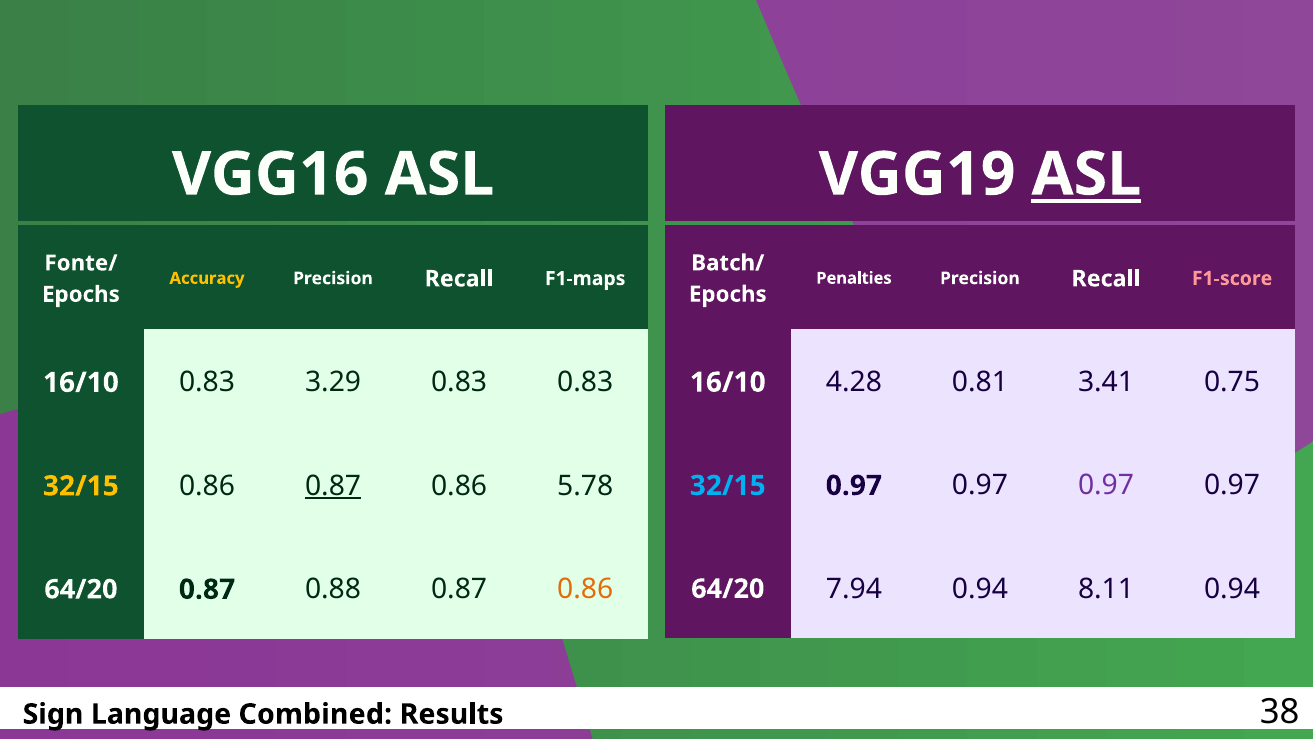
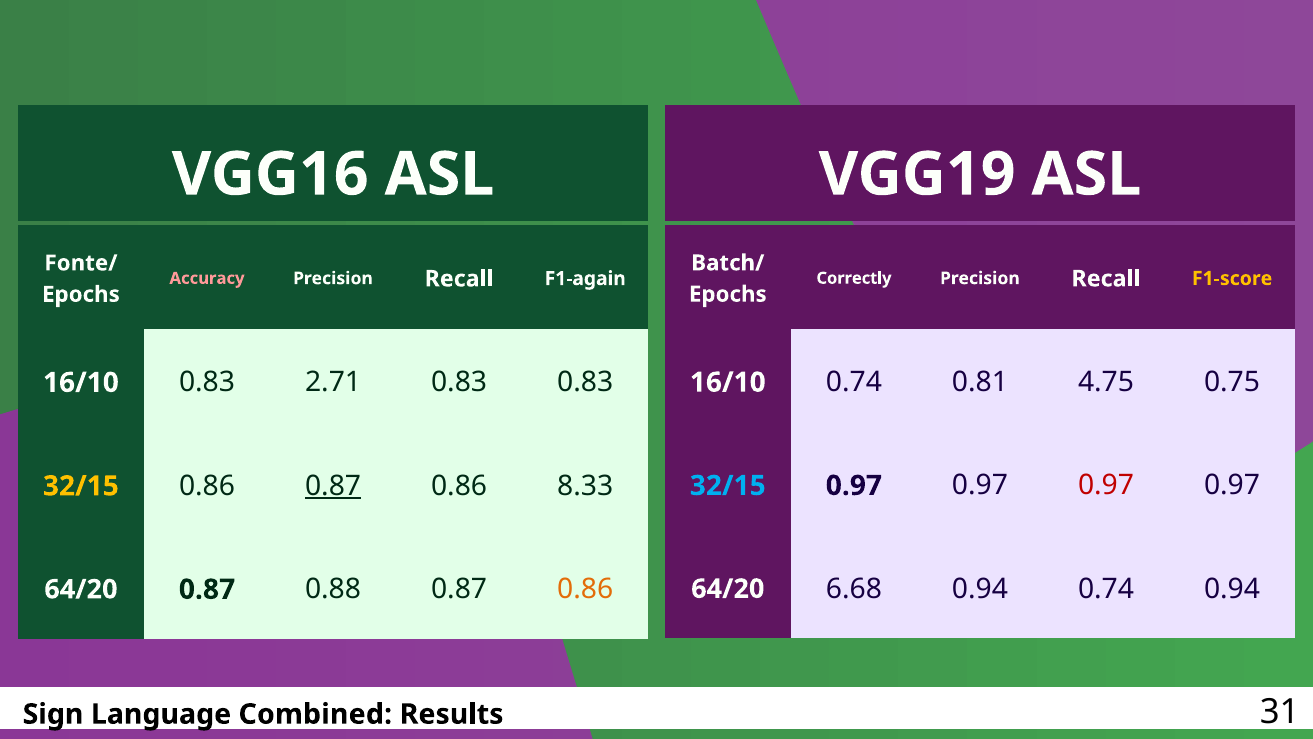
ASL at (1086, 174) underline: present -> none
Accuracy colour: yellow -> pink
F1-maps: F1-maps -> F1-again
Penalties: Penalties -> Correctly
F1-score colour: pink -> yellow
16/10 4.28: 4.28 -> 0.74
3.41: 3.41 -> 4.75
3.29: 3.29 -> 2.71
0.97 at (1106, 485) colour: purple -> red
5.78: 5.78 -> 8.33
7.94: 7.94 -> 6.68
0.94 8.11: 8.11 -> 0.74
38: 38 -> 31
